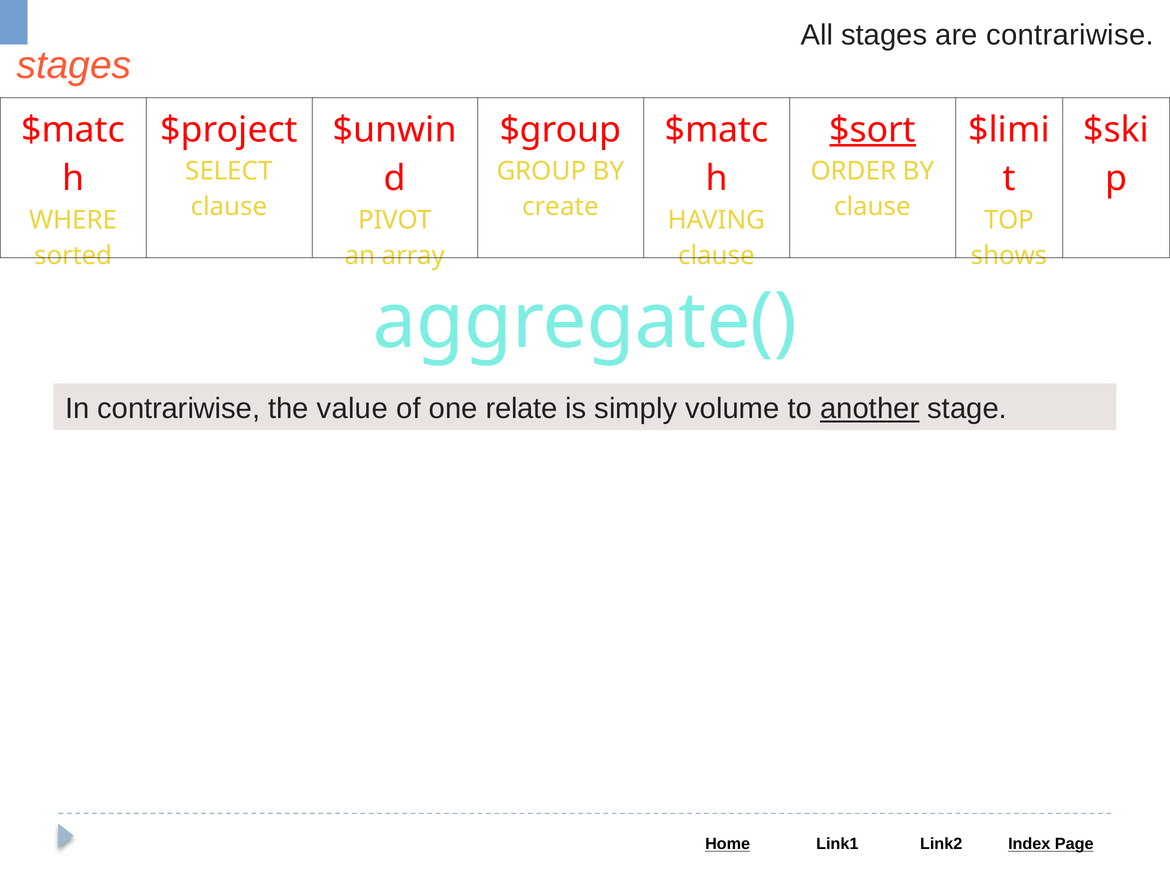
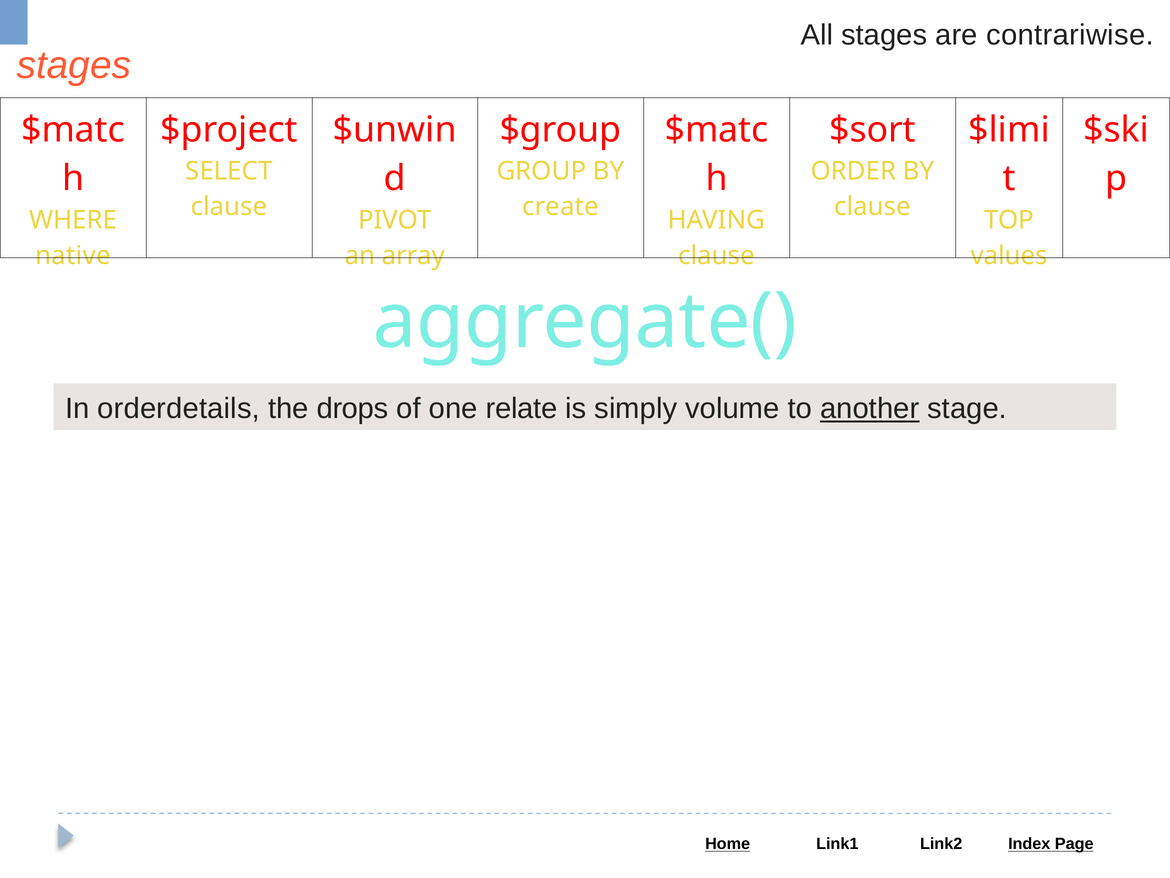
$sort underline: present -> none
sorted: sorted -> native
shows: shows -> values
In contrariwise: contrariwise -> orderdetails
value: value -> drops
